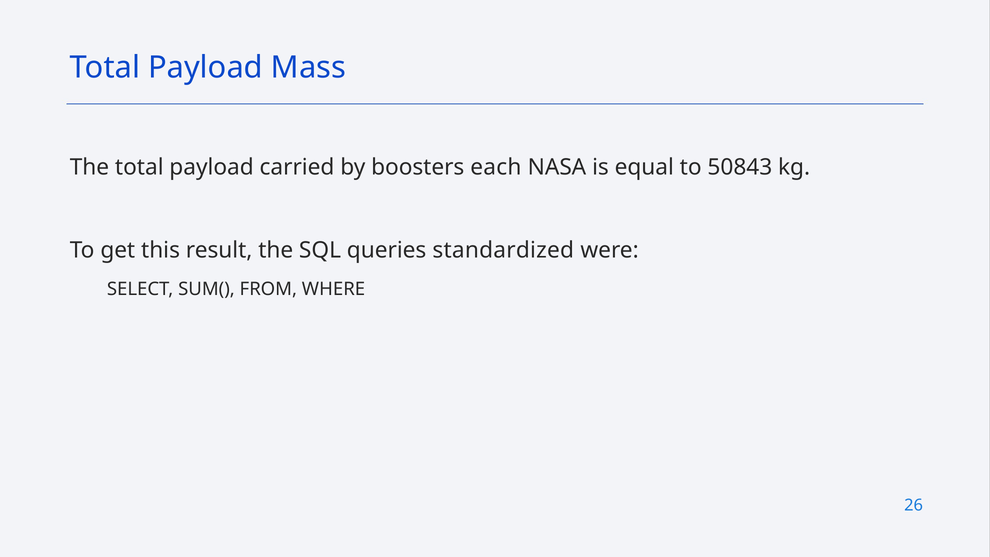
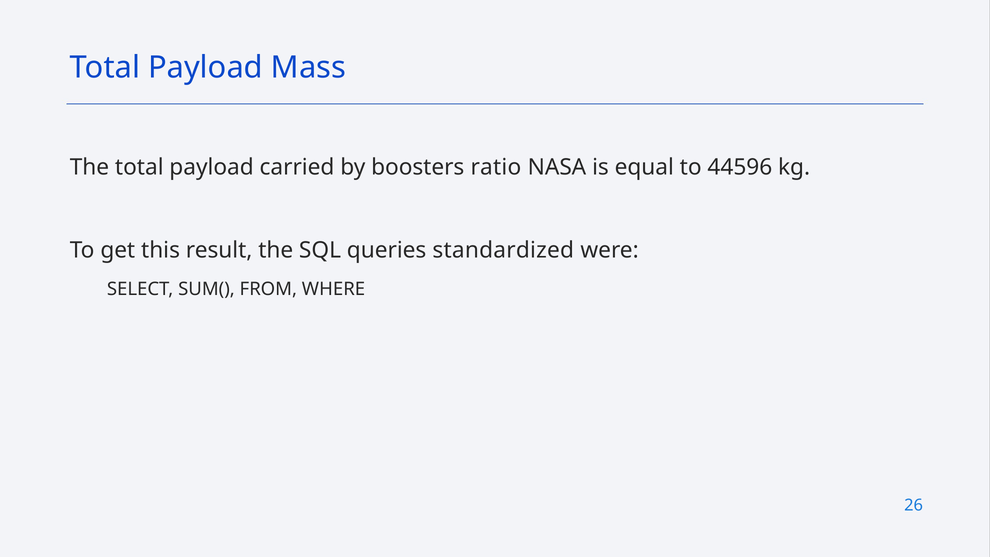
each: each -> ratio
50843: 50843 -> 44596
